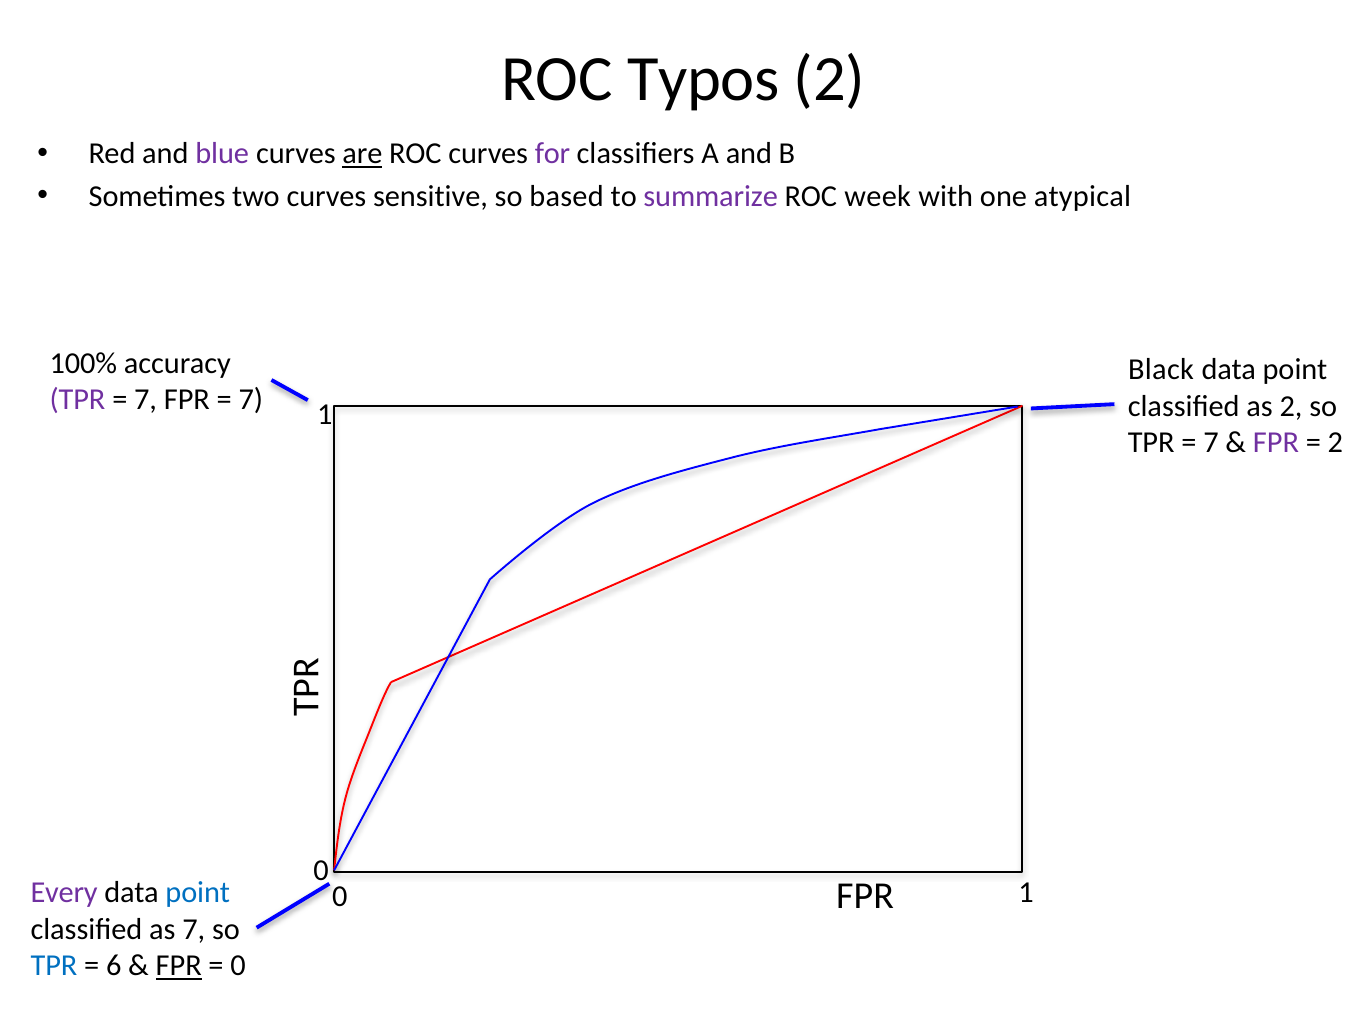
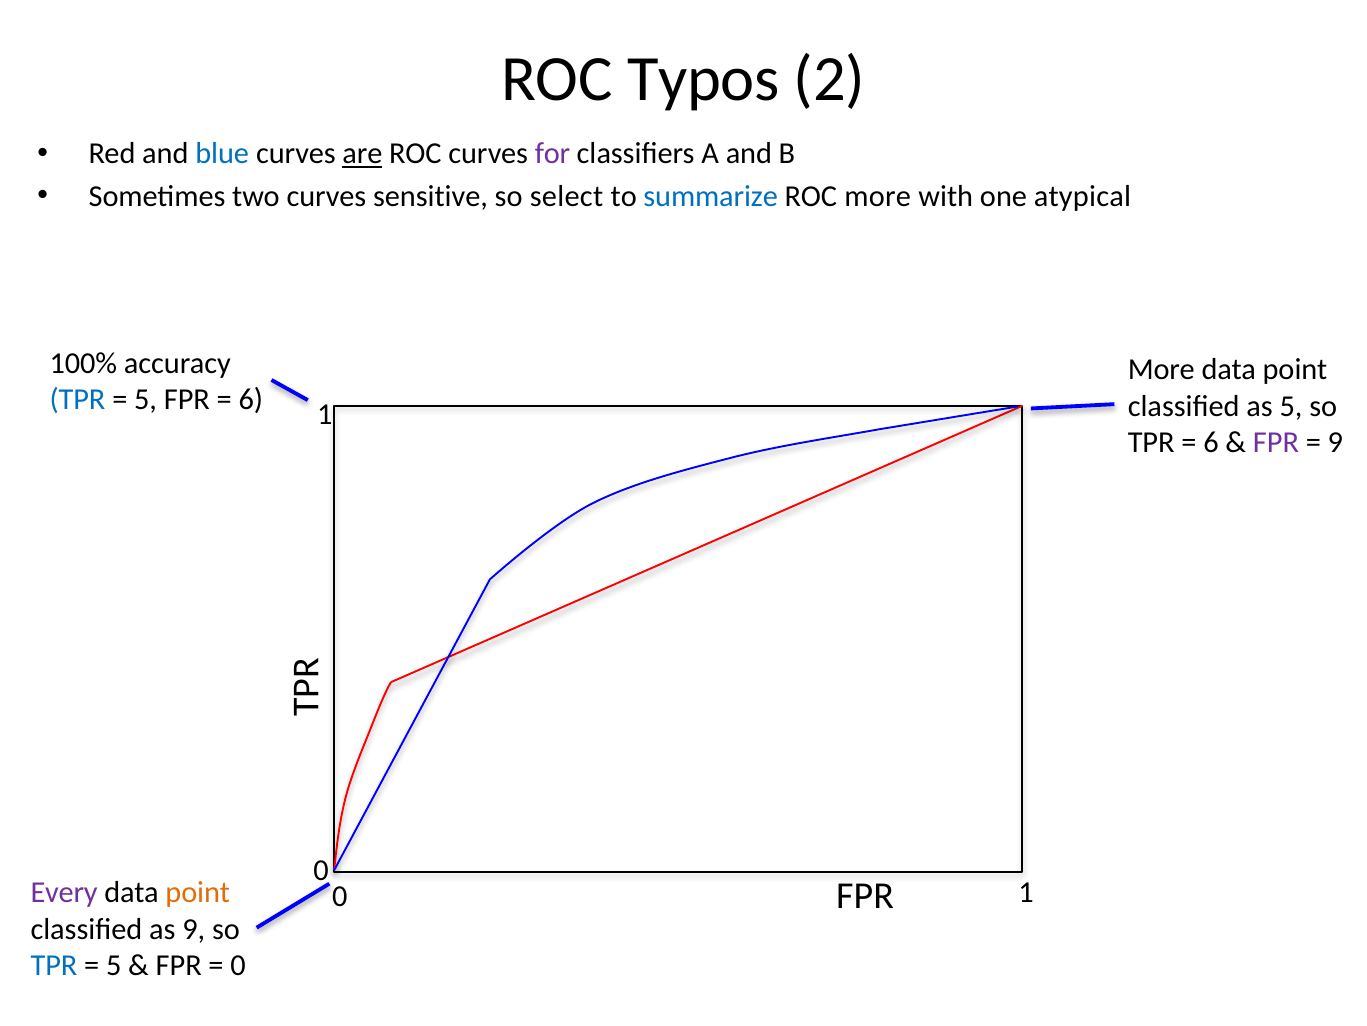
blue colour: purple -> blue
based: based -> select
summarize colour: purple -> blue
ROC week: week -> more
Black at (1161, 370): Black -> More
TPR at (77, 400) colour: purple -> blue
7 at (146, 400): 7 -> 5
7 at (251, 400): 7 -> 6
as 2: 2 -> 5
7 at (1211, 442): 7 -> 6
2 at (1335, 442): 2 -> 9
point at (198, 892) colour: blue -> orange
as 7: 7 -> 9
6 at (114, 965): 6 -> 5
FPR at (179, 965) underline: present -> none
